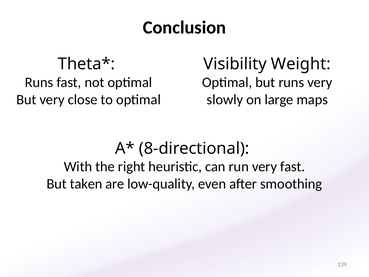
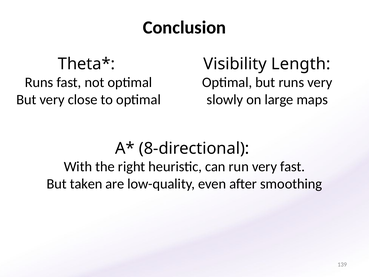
Weight: Weight -> Length
